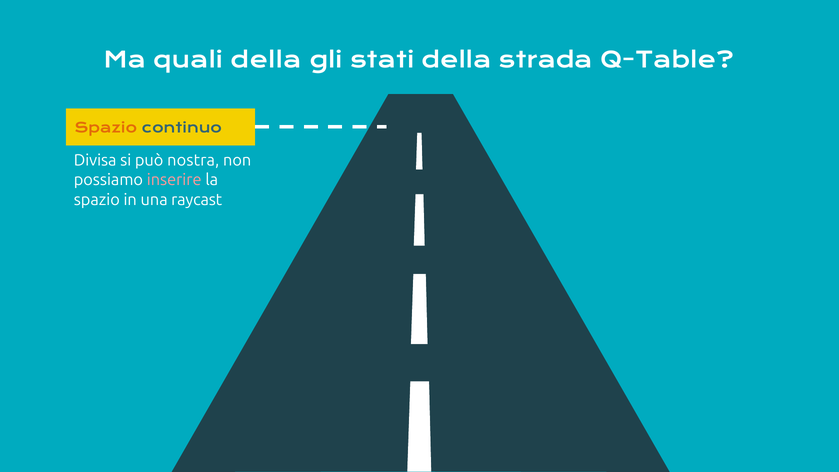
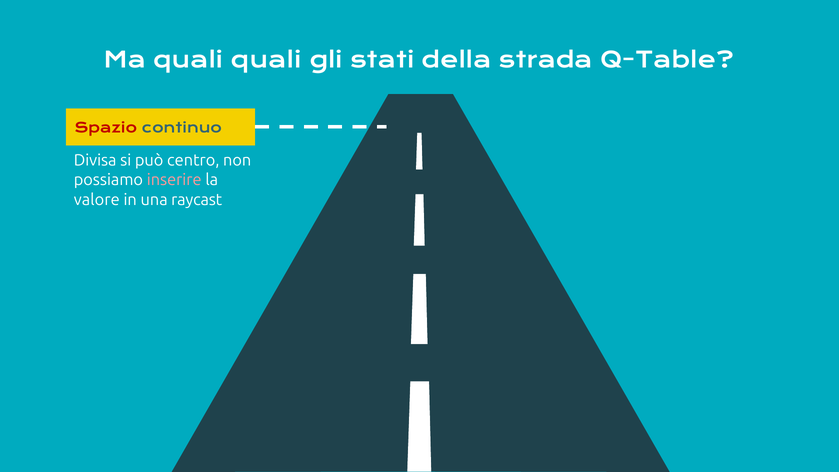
quali della: della -> quali
Spazio at (106, 128) colour: orange -> red
nostra: nostra -> centro
spazio at (97, 200): spazio -> valore
